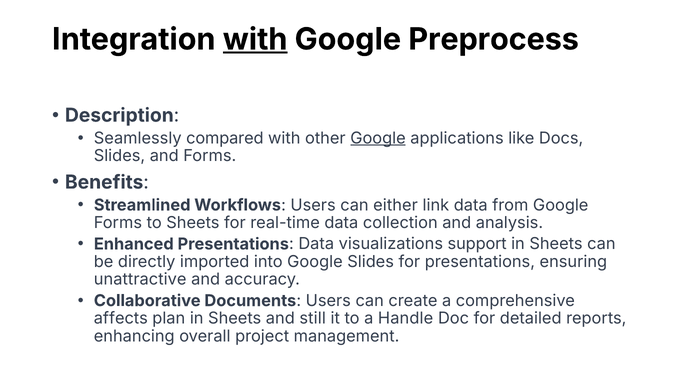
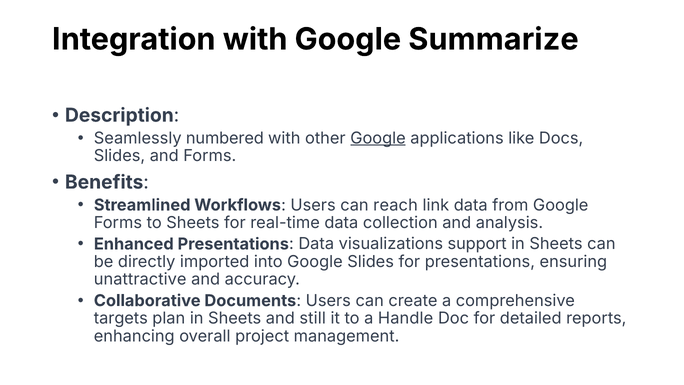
with at (255, 39) underline: present -> none
Preprocess: Preprocess -> Summarize
compared: compared -> numbered
either: either -> reach
affects: affects -> targets
